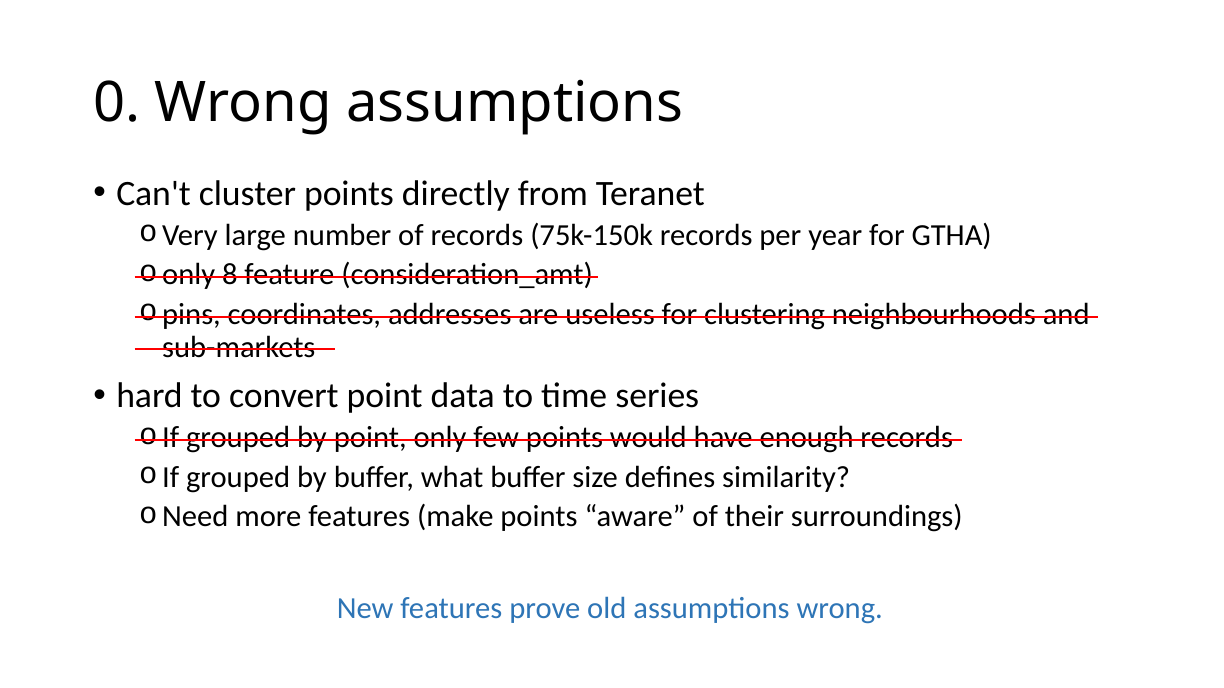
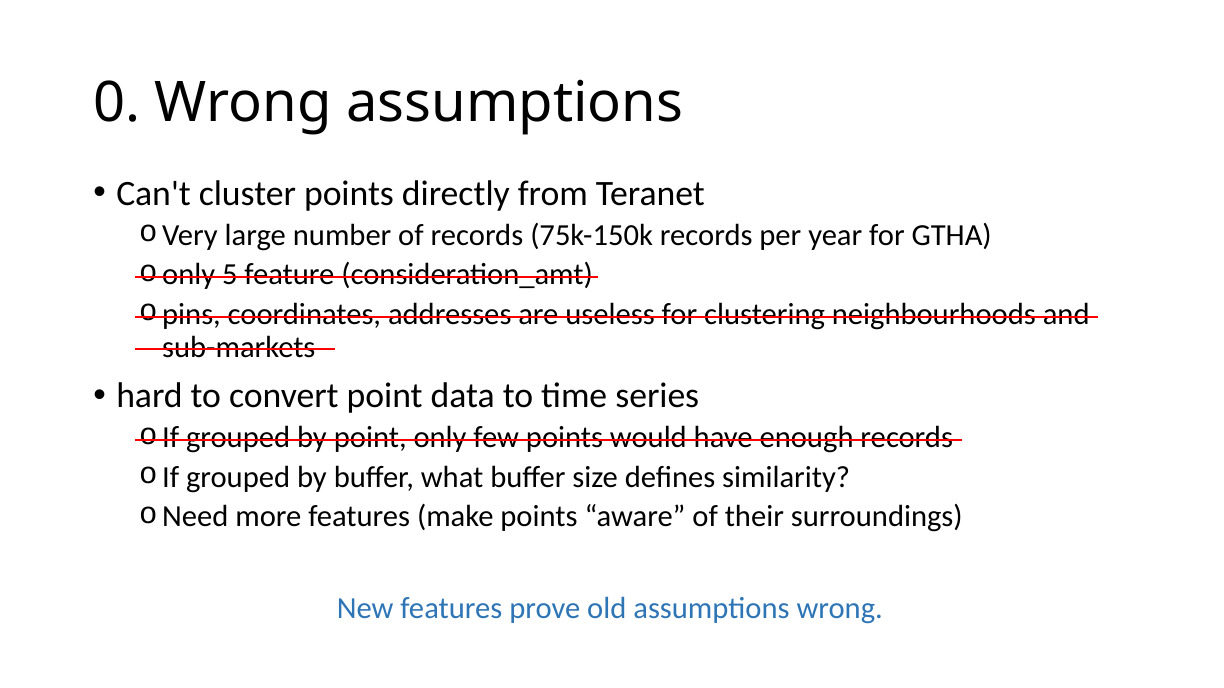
8: 8 -> 5
